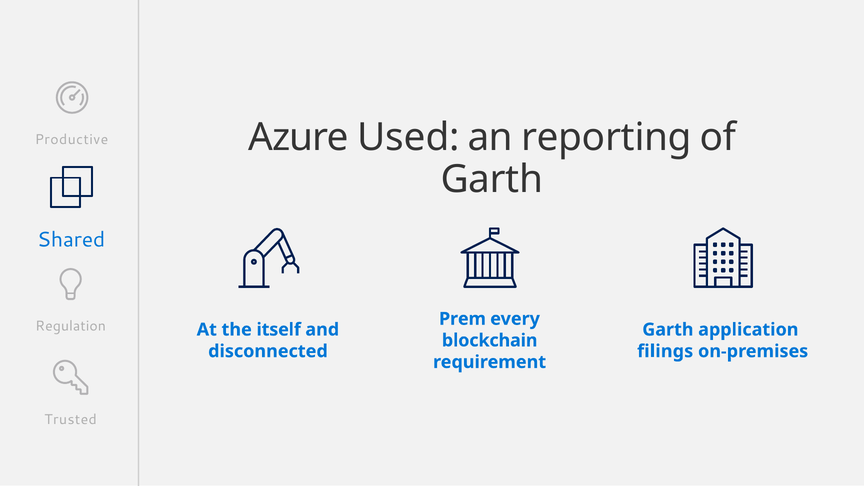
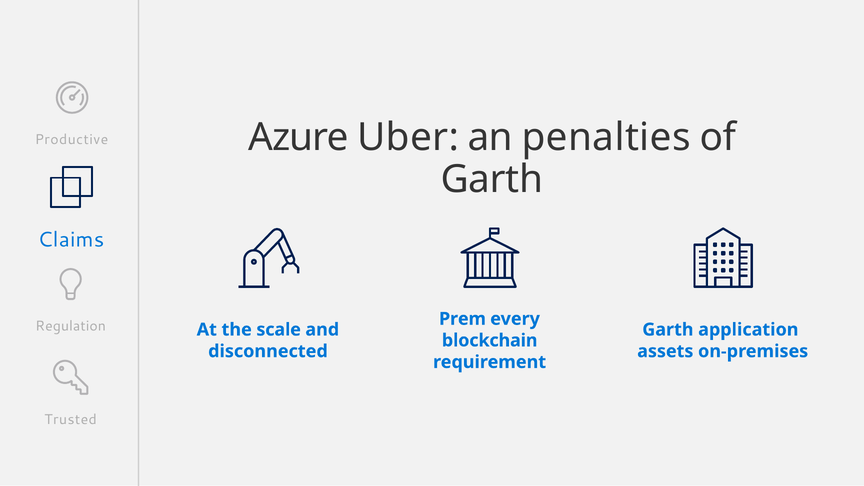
Used: Used -> Uber
reporting: reporting -> penalties
Shared: Shared -> Claims
itself: itself -> scale
filings: filings -> assets
